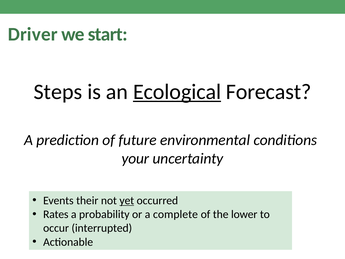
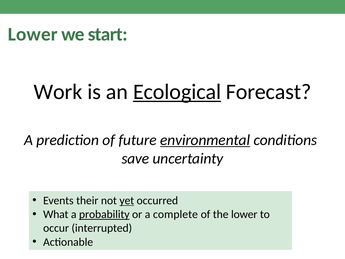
Driver at (33, 34): Driver -> Lower
Steps: Steps -> Work
environmental underline: none -> present
your: your -> save
Rates: Rates -> What
probability underline: none -> present
